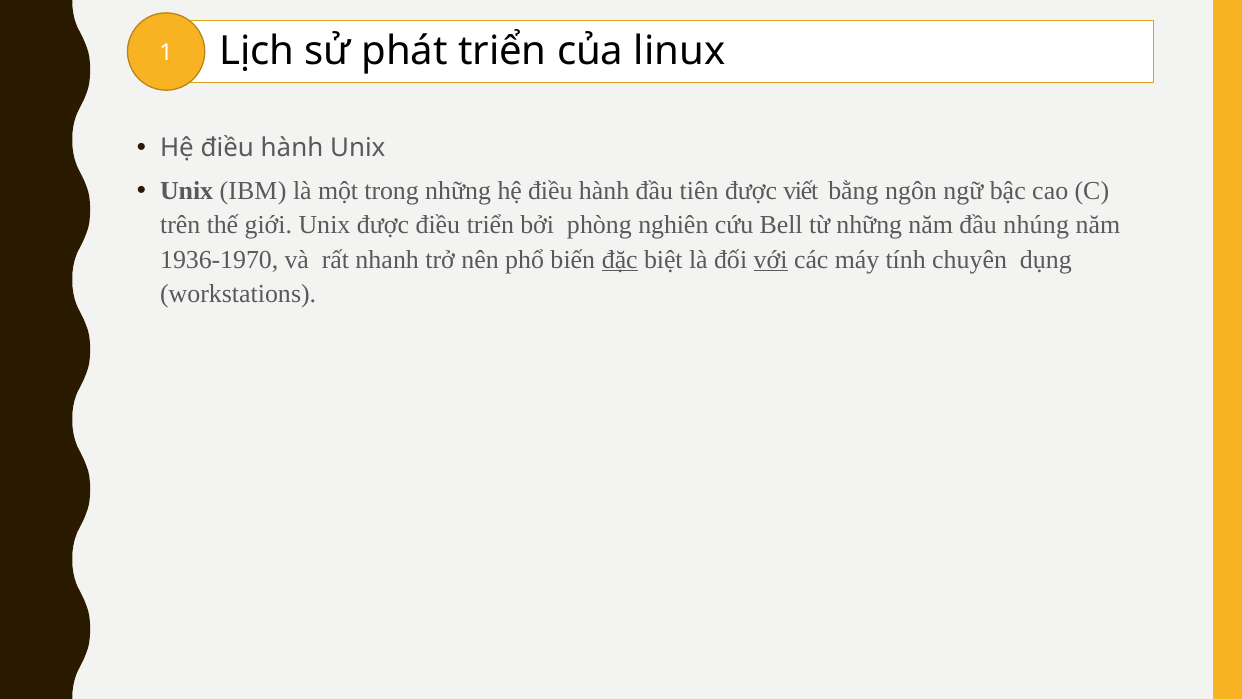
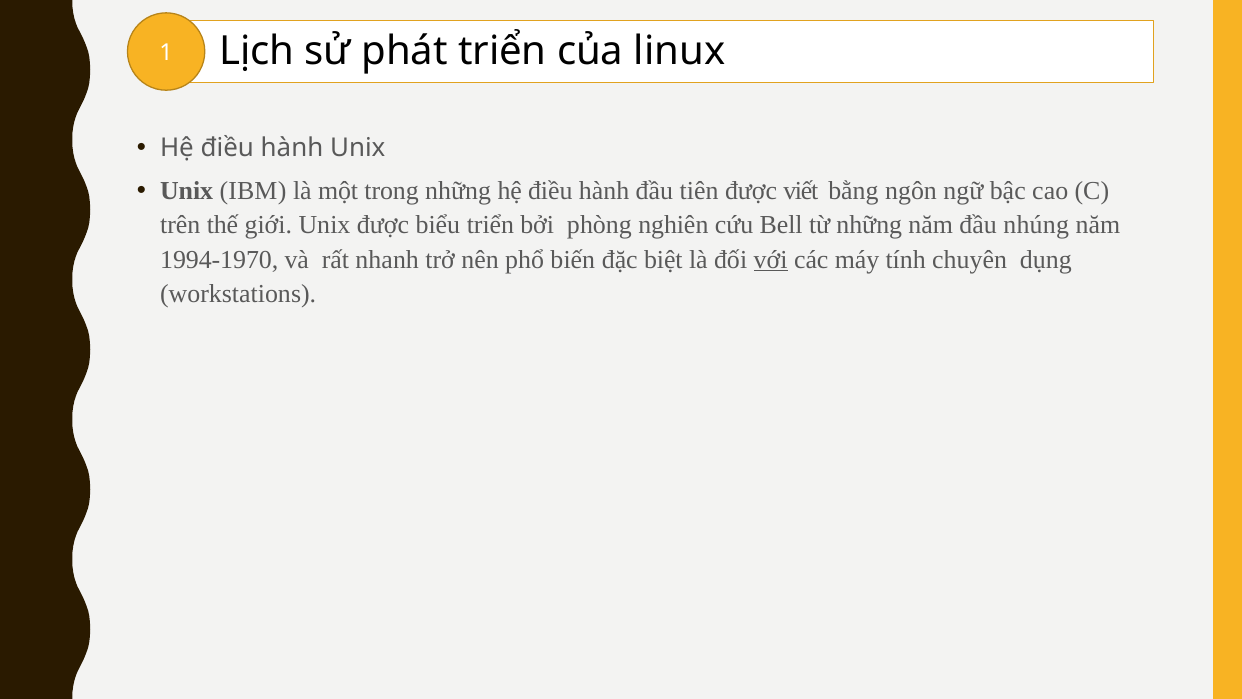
được điều: điều -> biểu
1936-1970: 1936-1970 -> 1994-1970
đặc underline: present -> none
